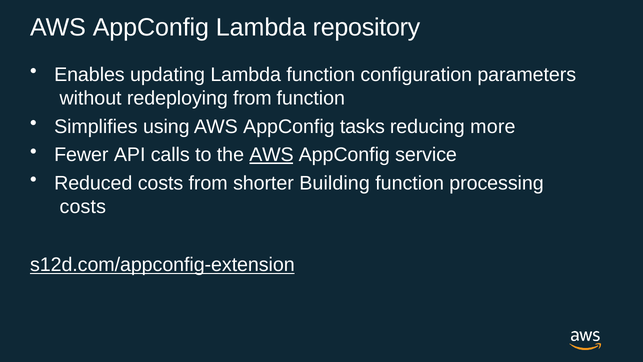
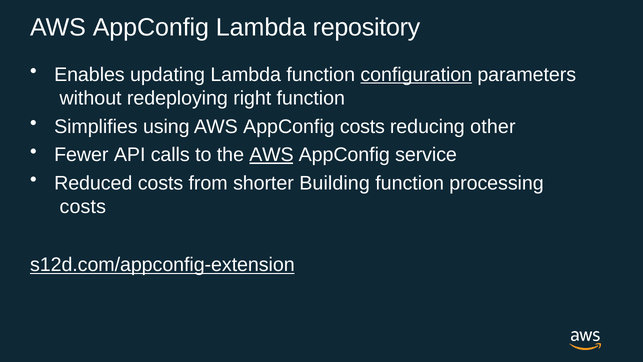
configuration underline: none -> present
redeploying from: from -> right
AppConfig tasks: tasks -> costs
more: more -> other
